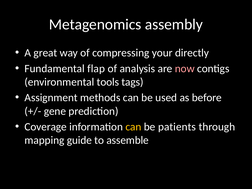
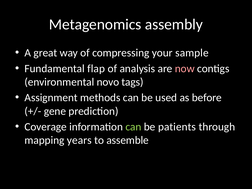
directly: directly -> sample
tools: tools -> novo
can at (133, 127) colour: yellow -> light green
guide: guide -> years
